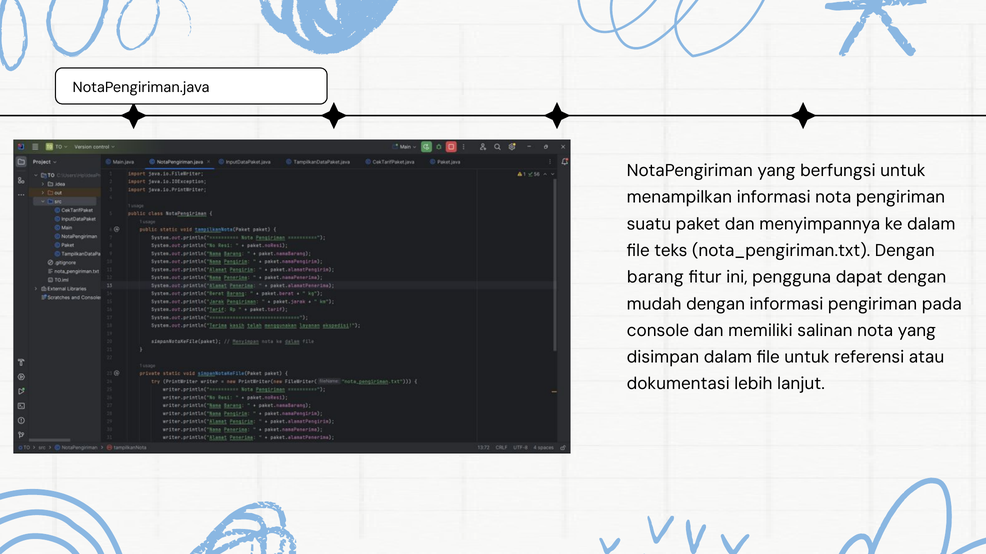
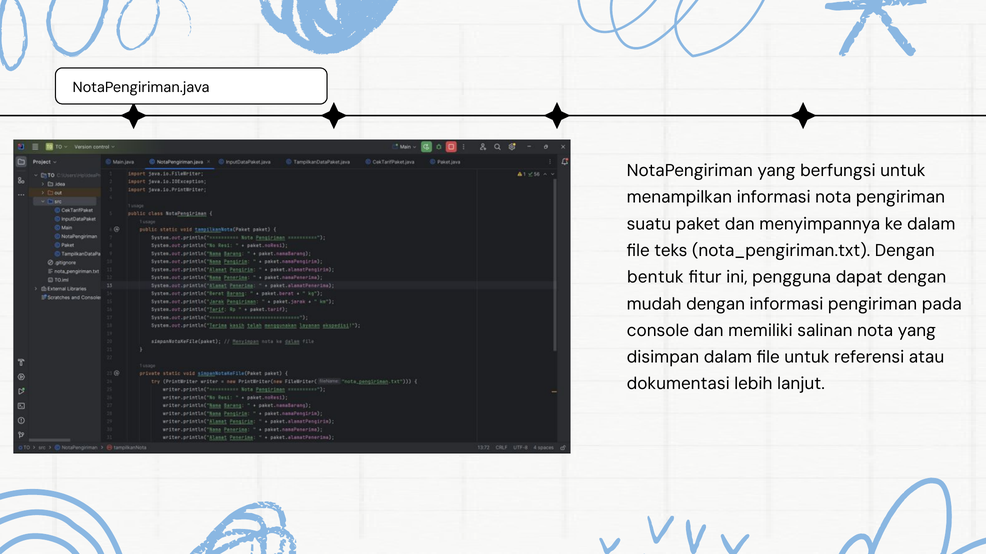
barang: barang -> bentuk
